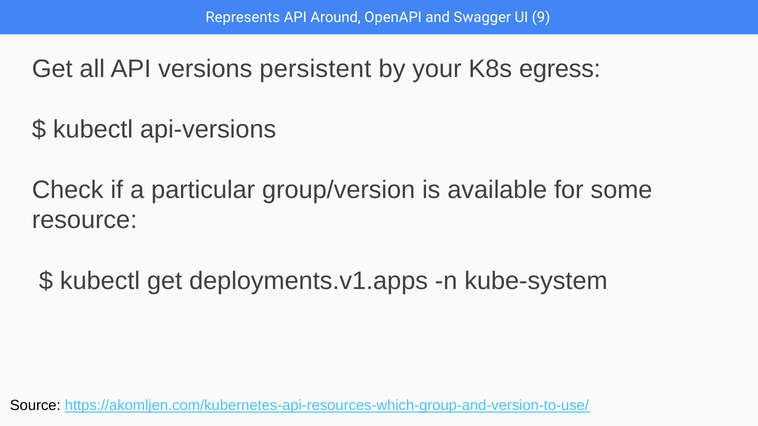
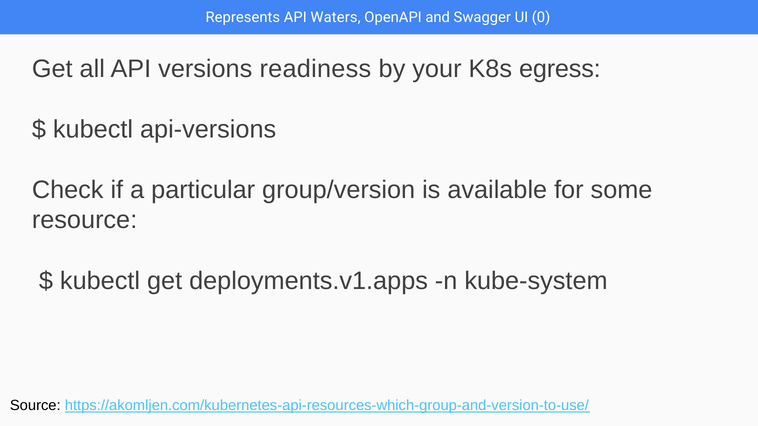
Around: Around -> Waters
9: 9 -> 0
persistent: persistent -> readiness
